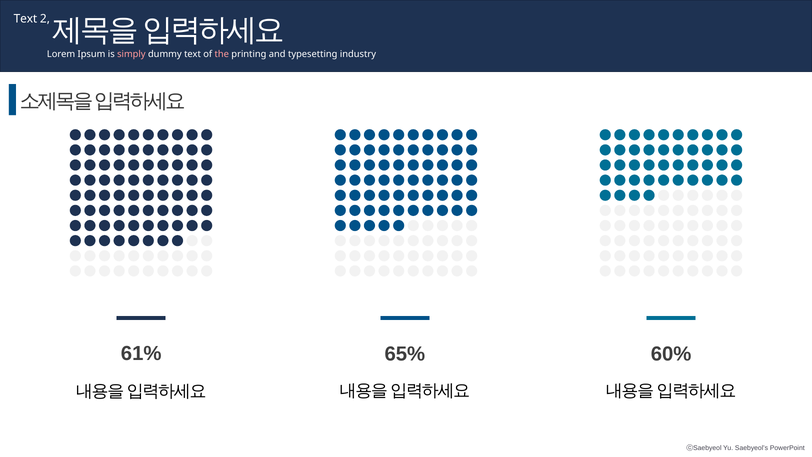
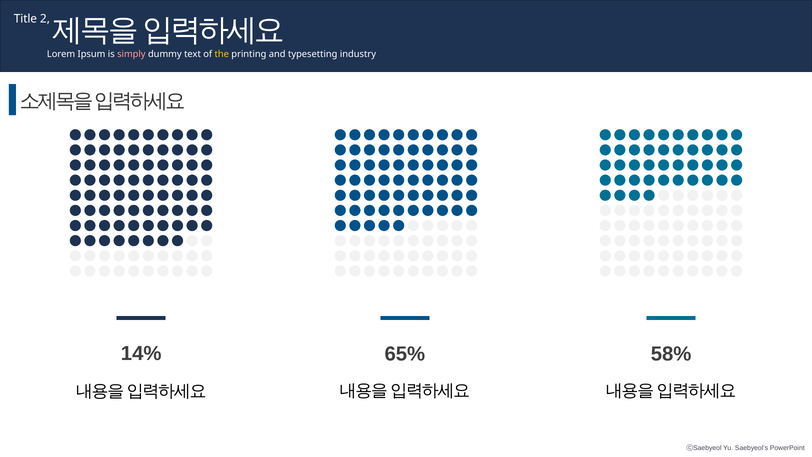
Text at (25, 19): Text -> Title
the colour: pink -> yellow
61%: 61% -> 14%
60%: 60% -> 58%
